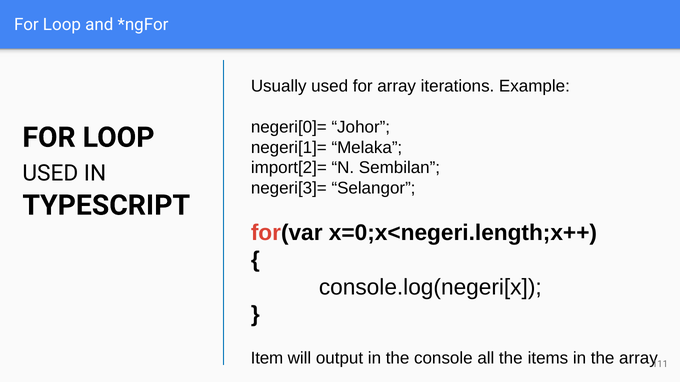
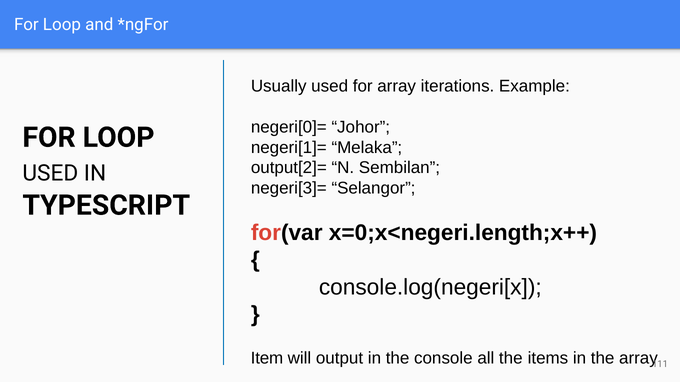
import[2]=: import[2]= -> output[2]=
